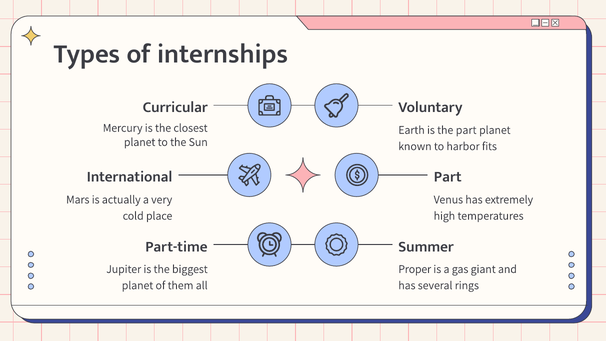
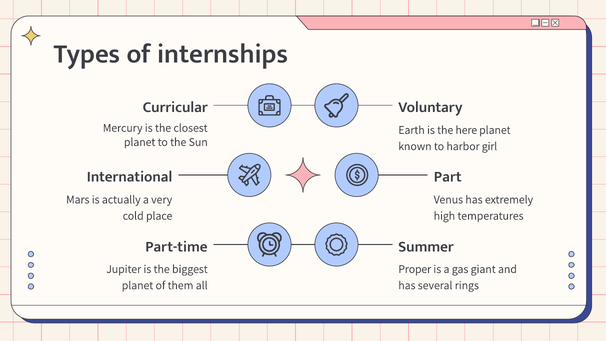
the part: part -> here
fits: fits -> girl
